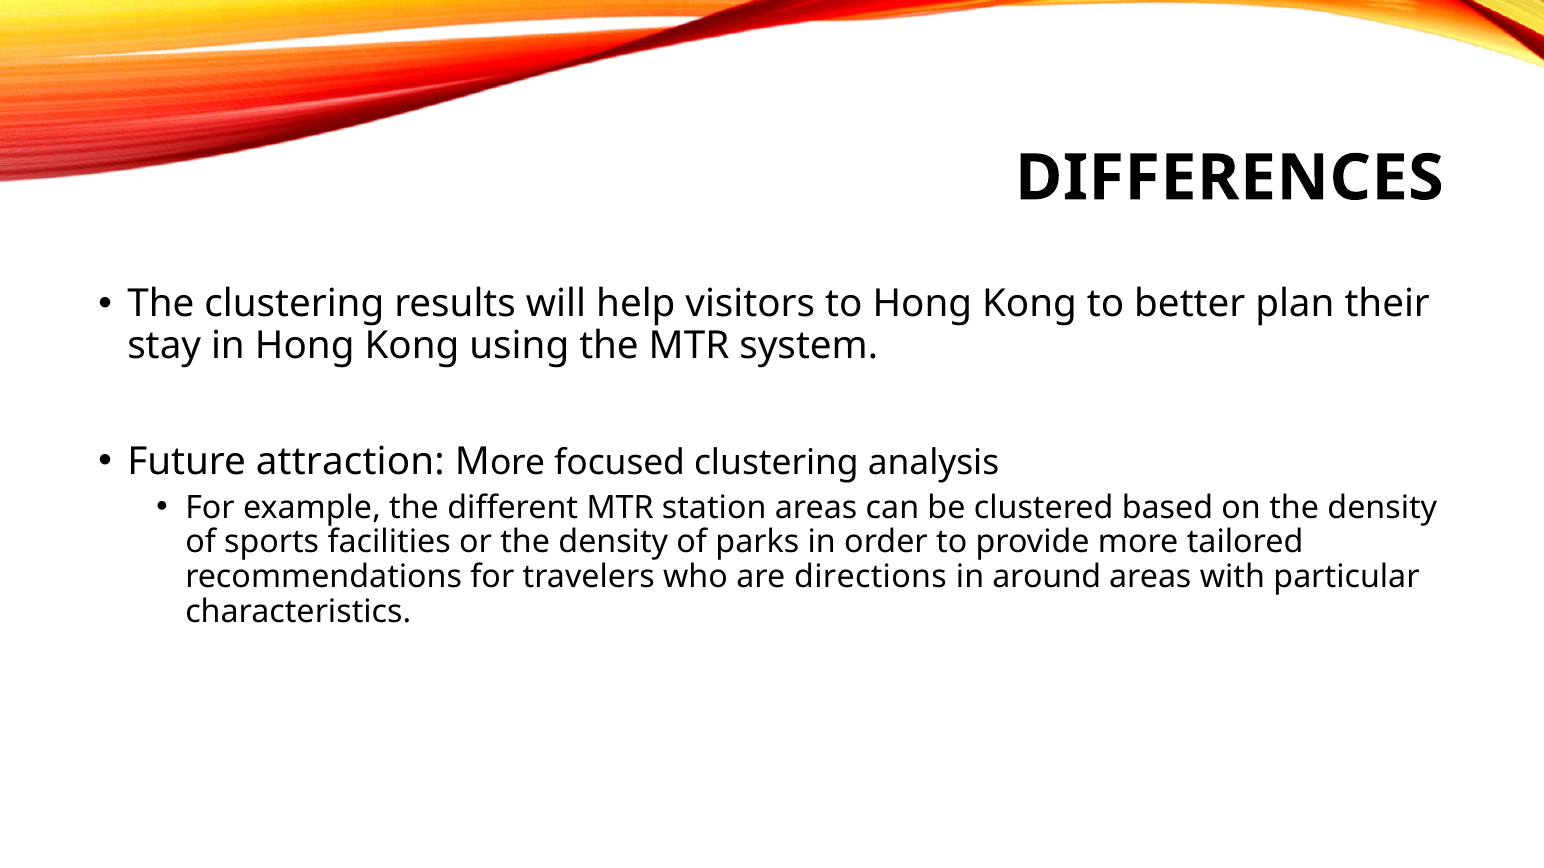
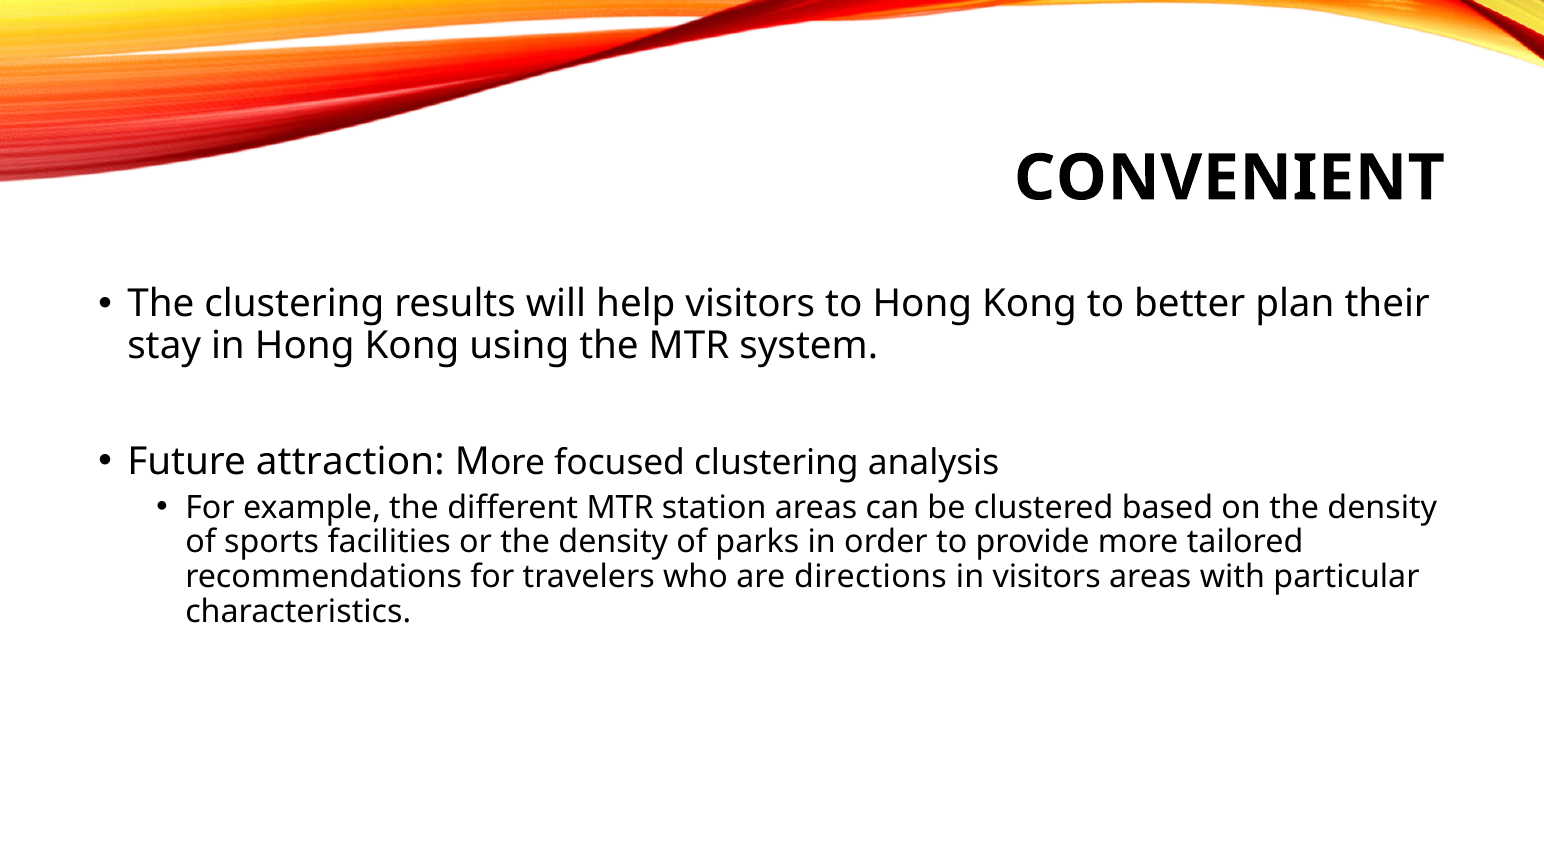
DIFFERENCES: DIFFERENCES -> CONVENIENT
in around: around -> visitors
